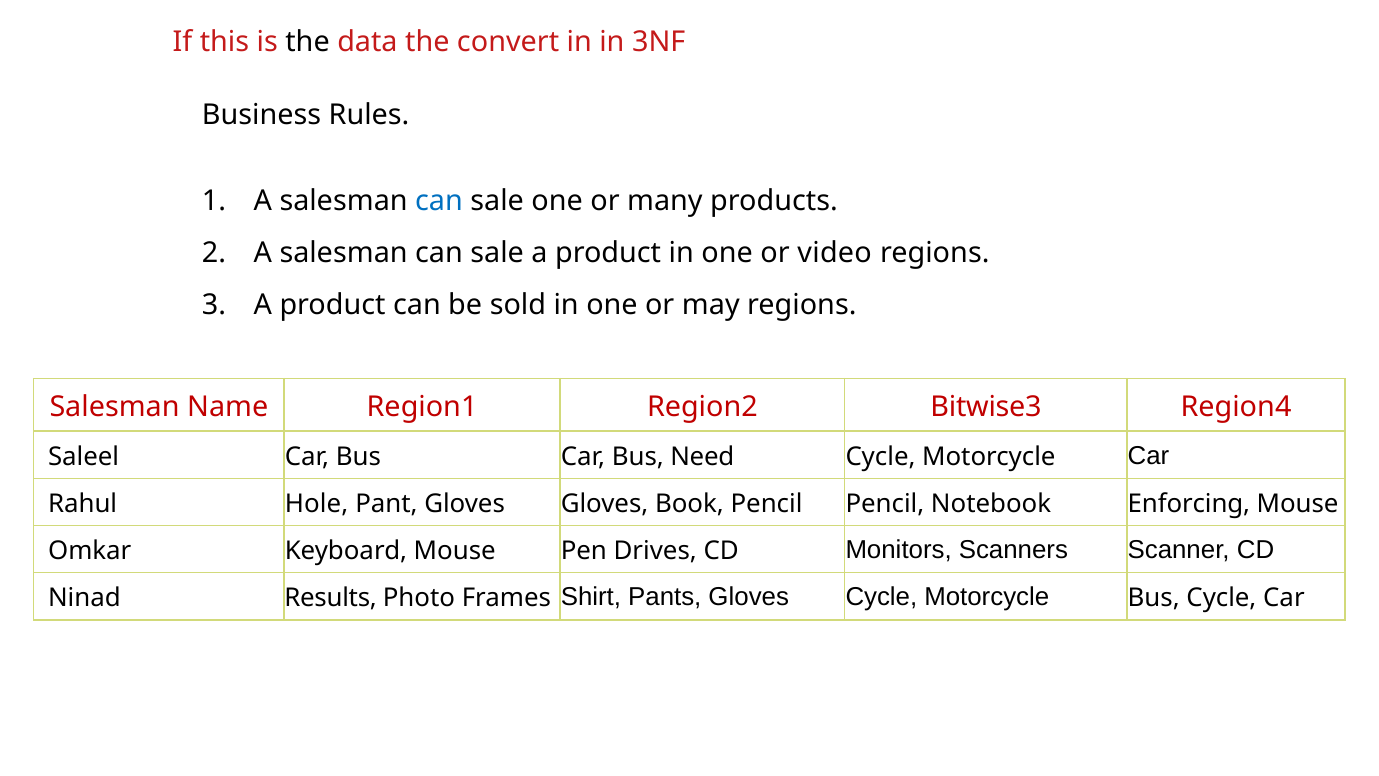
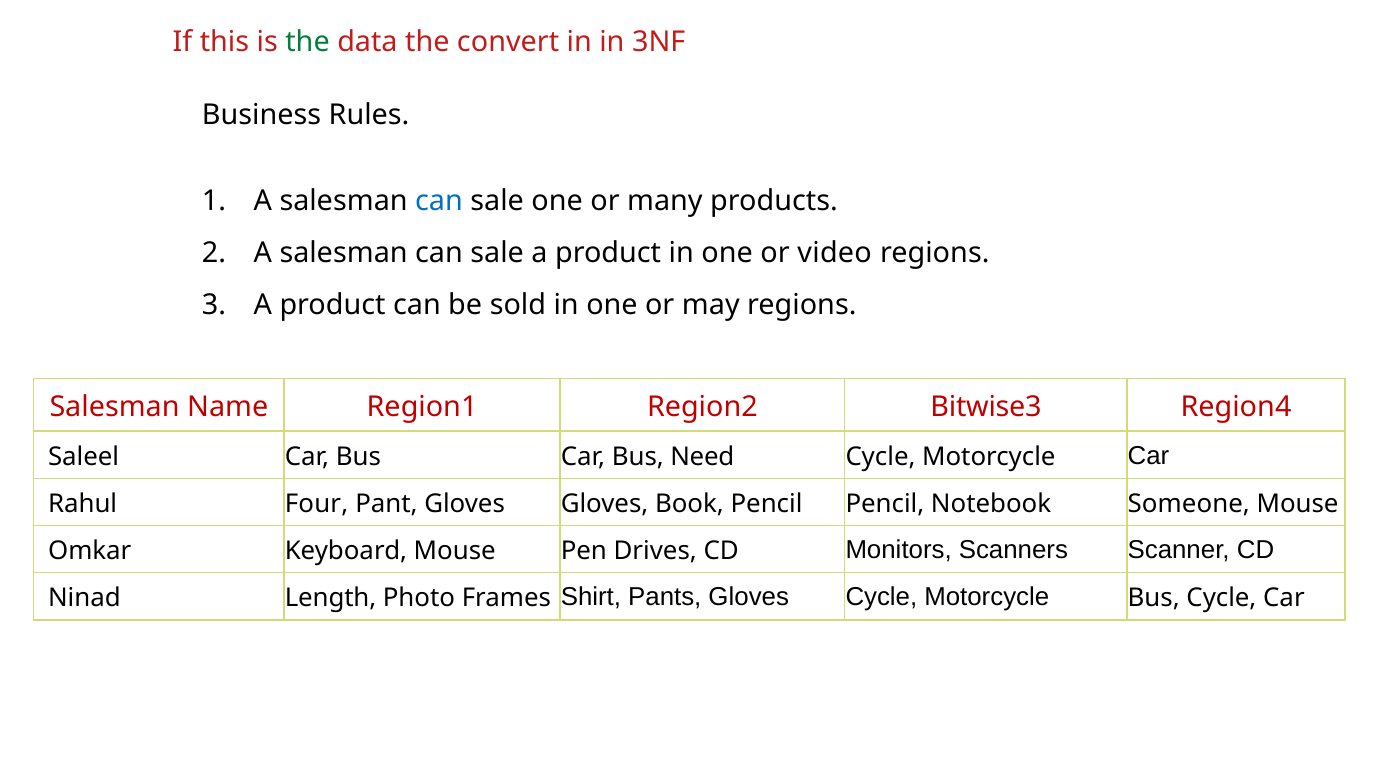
the at (308, 42) colour: black -> green
Hole: Hole -> Four
Enforcing: Enforcing -> Someone
Results: Results -> Length
